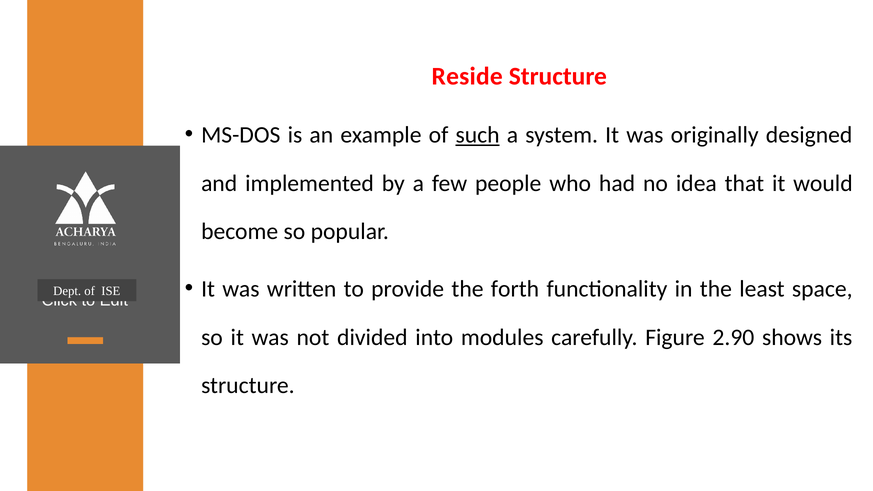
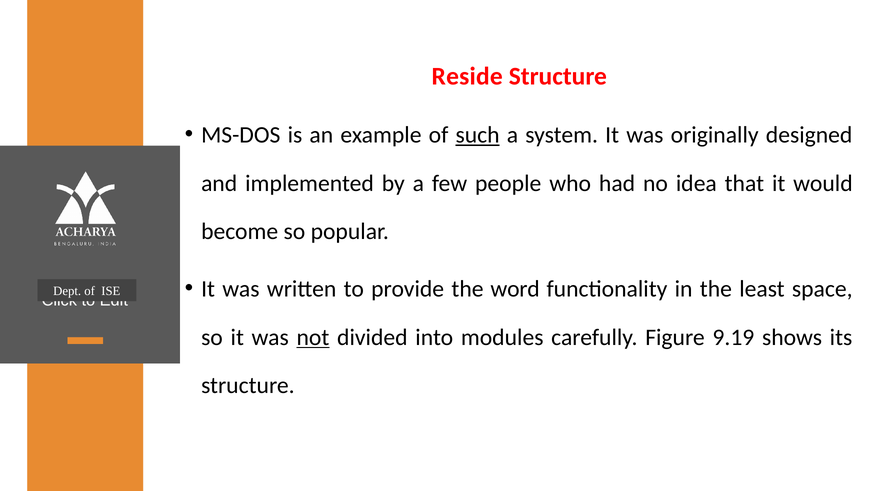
forth: forth -> word
not underline: none -> present
2.90: 2.90 -> 9.19
